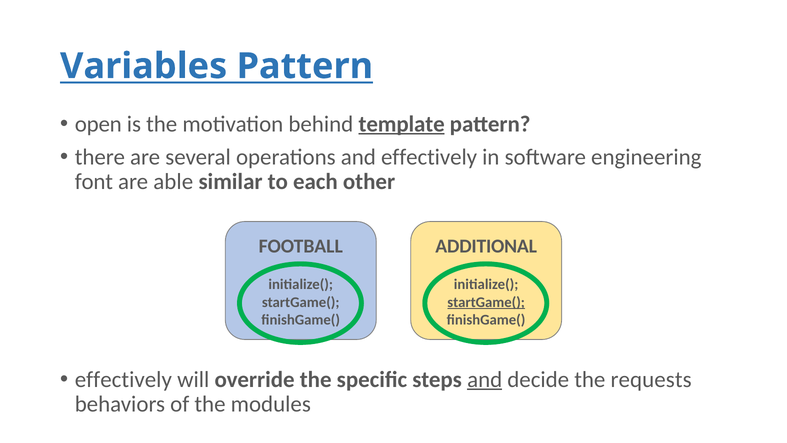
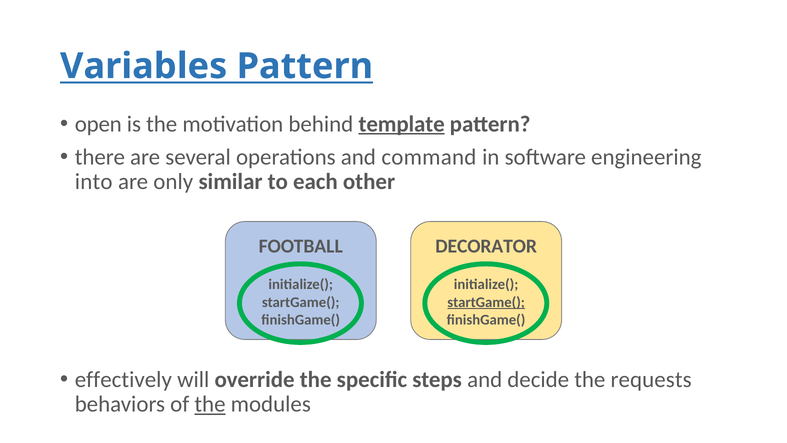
and effectively: effectively -> command
font: font -> into
able: able -> only
ADDITIONAL: ADDITIONAL -> DECORATOR
and at (485, 379) underline: present -> none
the at (210, 404) underline: none -> present
